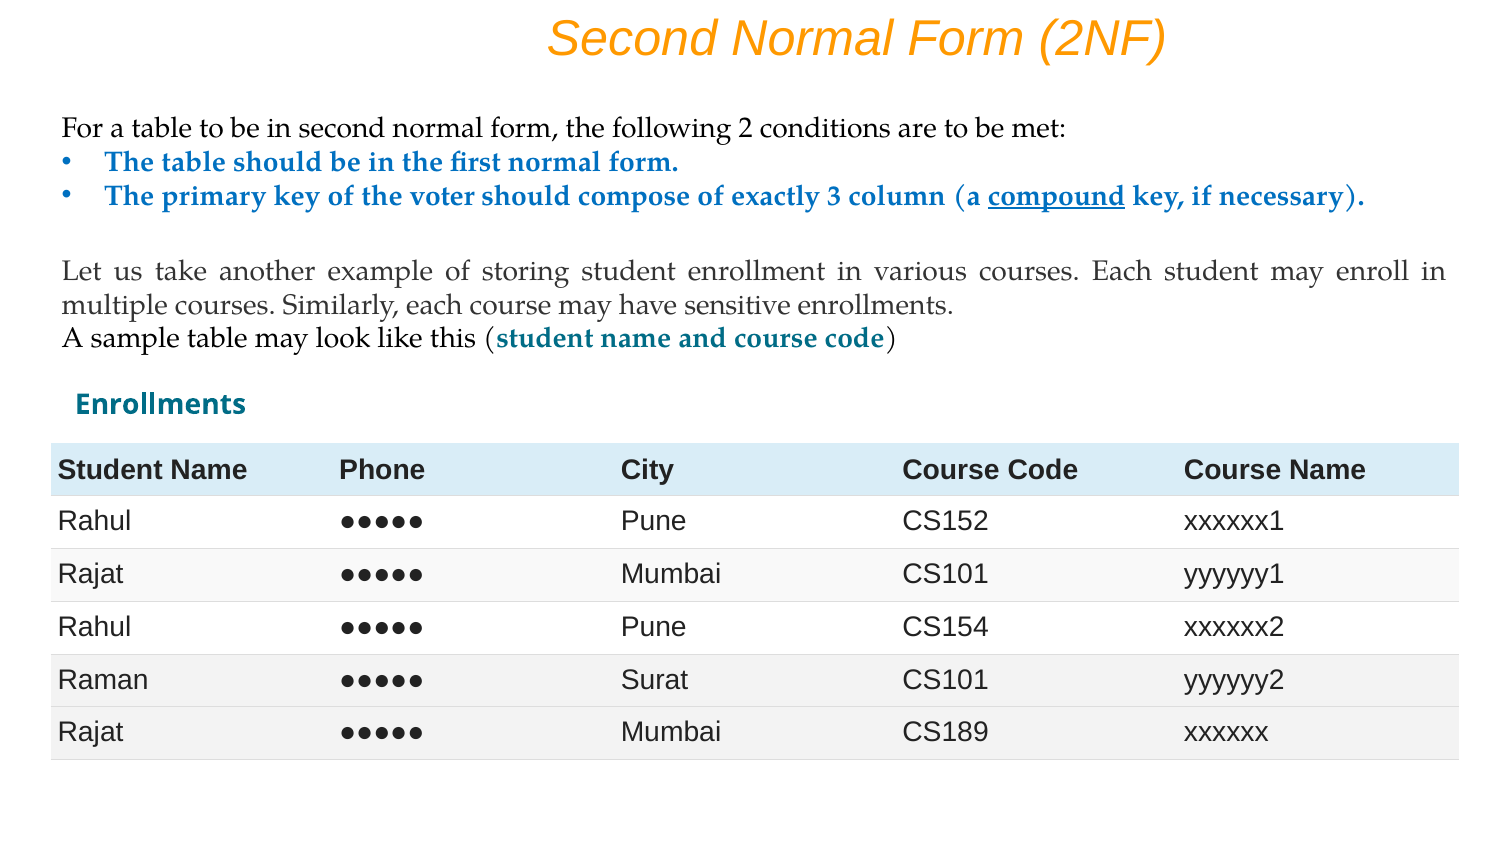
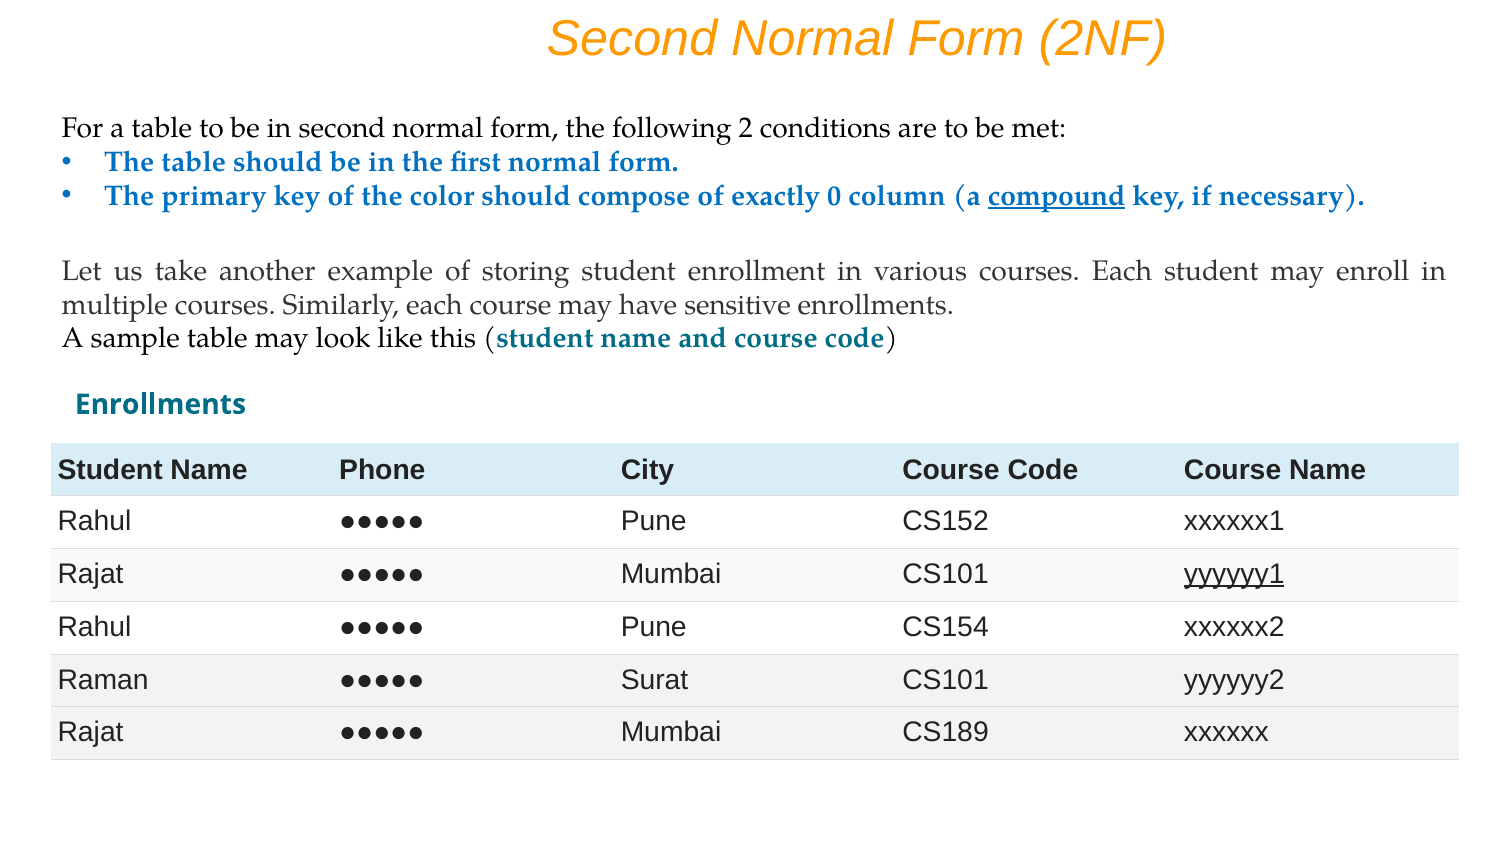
voter: voter -> color
3: 3 -> 0
yyyyyy1 underline: none -> present
